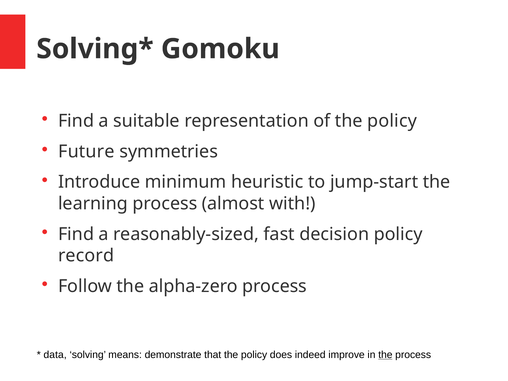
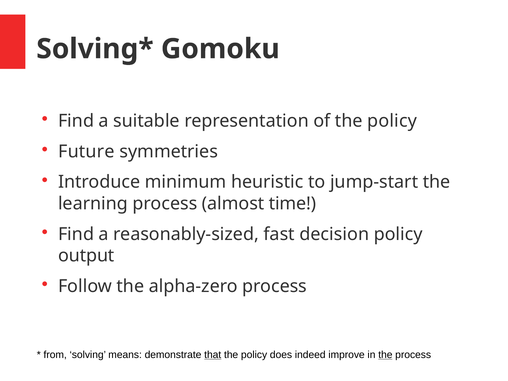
with: with -> time
record: record -> output
data: data -> from
that underline: none -> present
